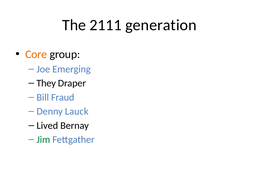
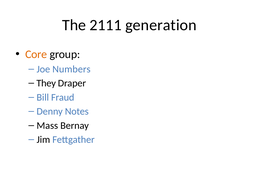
Emerging: Emerging -> Numbers
Lauck: Lauck -> Notes
Lived: Lived -> Mass
Jim colour: green -> black
